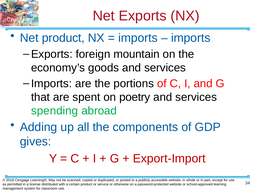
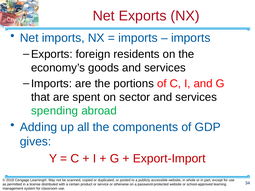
Net product: product -> imports
mountain: mountain -> residents
poetry: poetry -> sector
